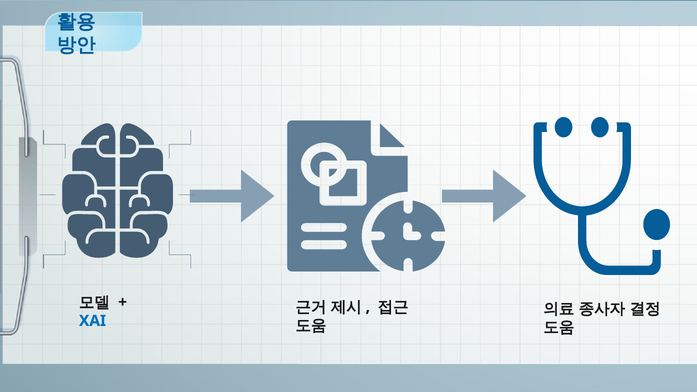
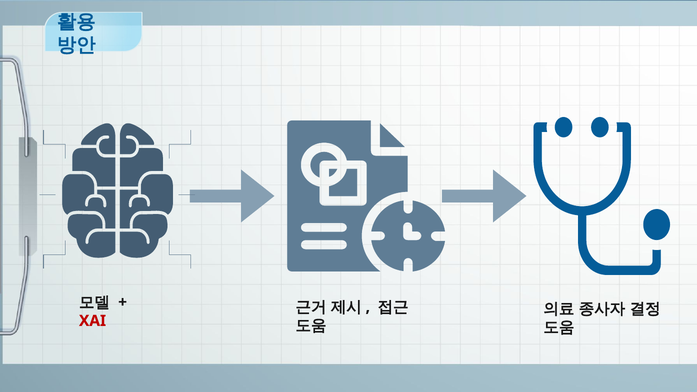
XAI colour: blue -> red
